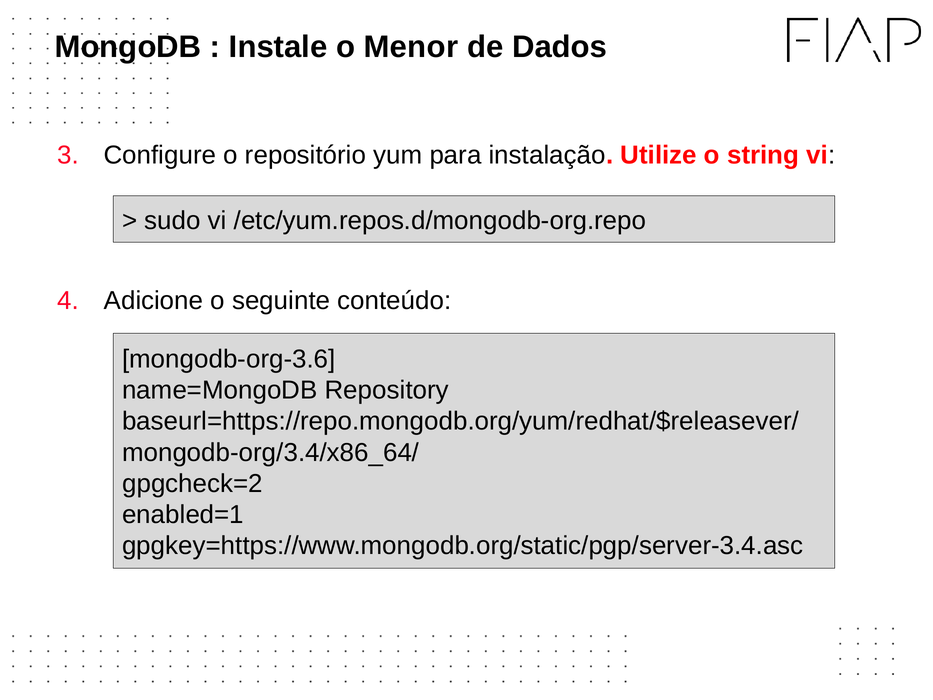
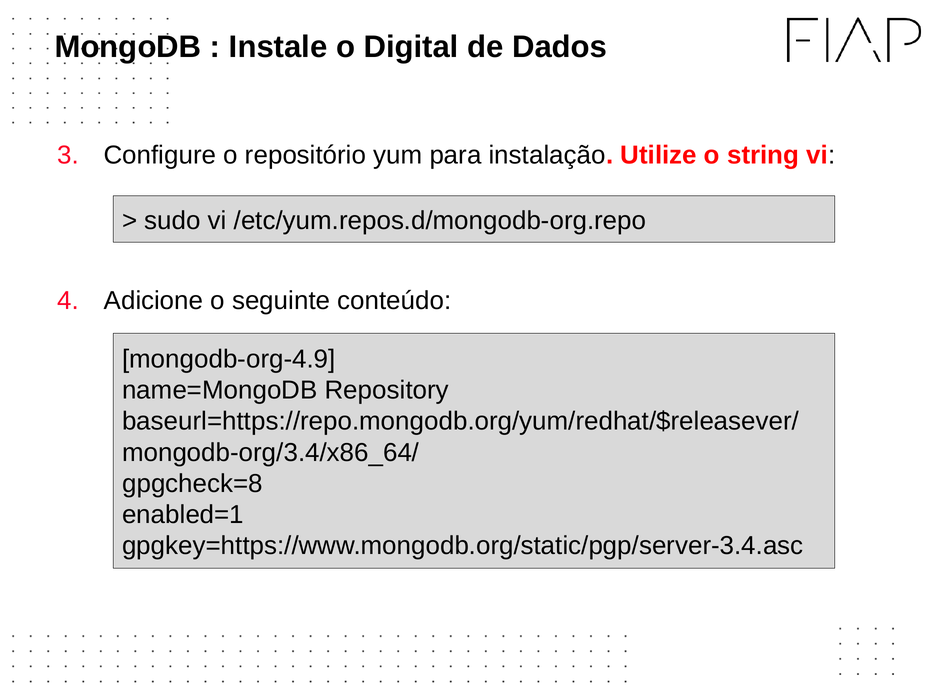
Menor: Menor -> Digital
mongodb-org-3.6: mongodb-org-3.6 -> mongodb-org-4.9
gpgcheck=2: gpgcheck=2 -> gpgcheck=8
